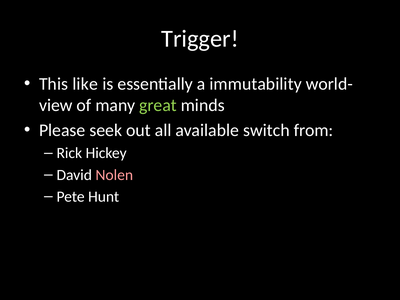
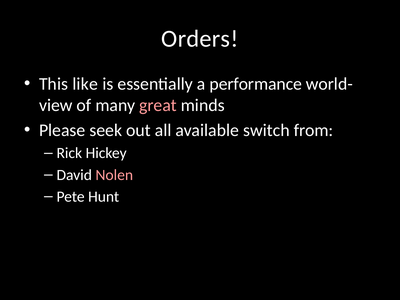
Trigger: Trigger -> Orders
immutability: immutability -> performance
great colour: light green -> pink
